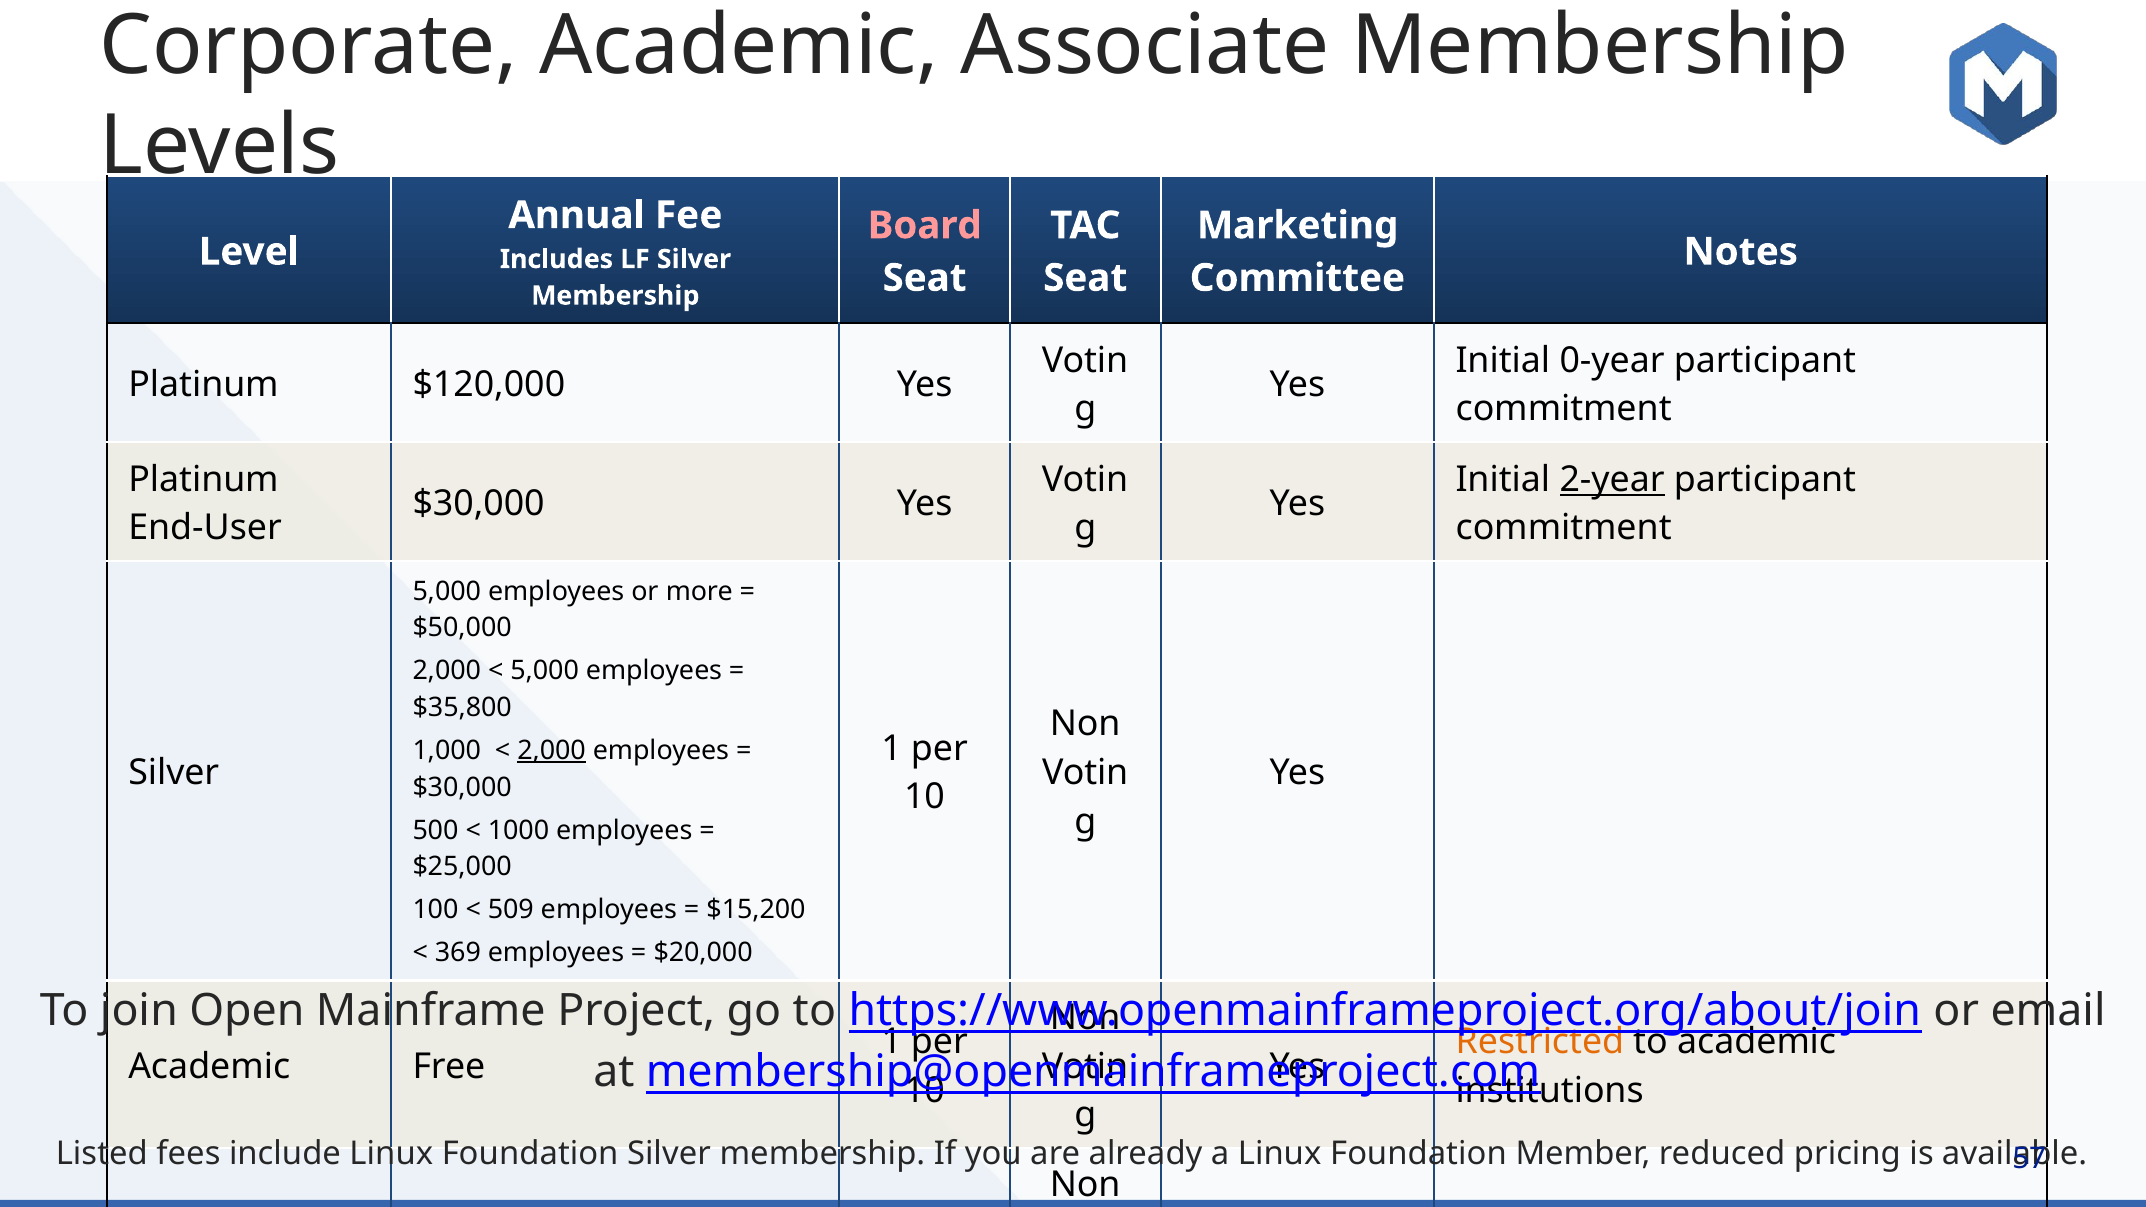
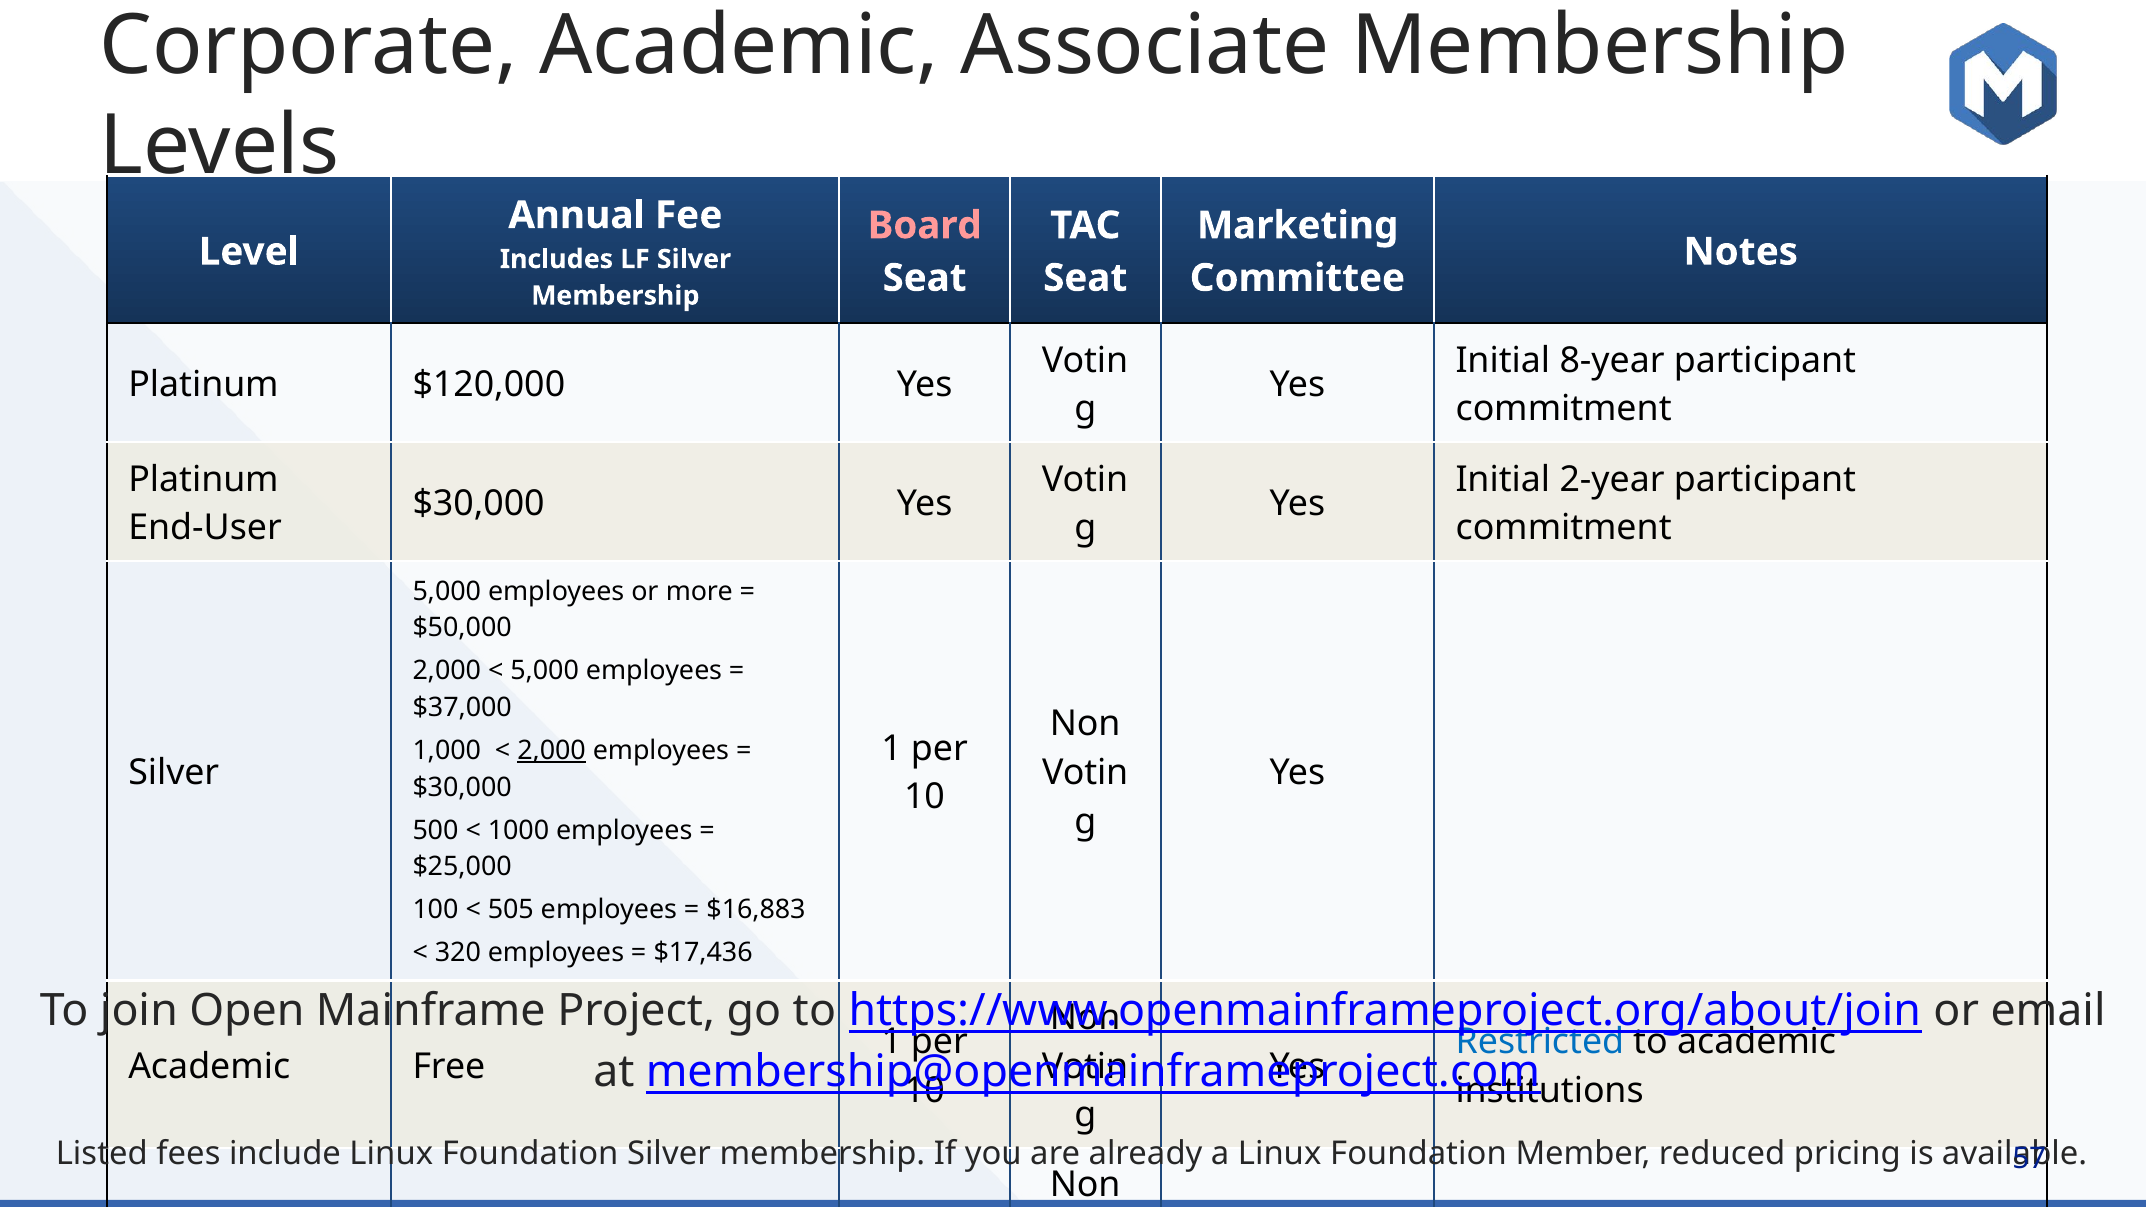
0-year: 0-year -> 8-year
2-year underline: present -> none
$35,800: $35,800 -> $37,000
509: 509 -> 505
$15,200: $15,200 -> $16,883
369: 369 -> 320
$20,000: $20,000 -> $17,436
Restricted colour: orange -> blue
